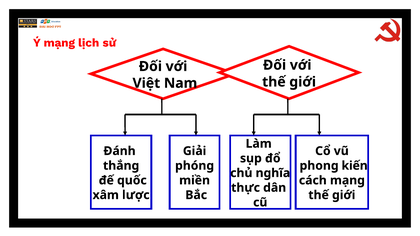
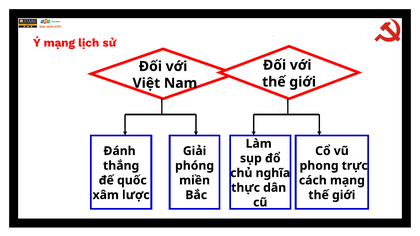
kiến: kiến -> trực
